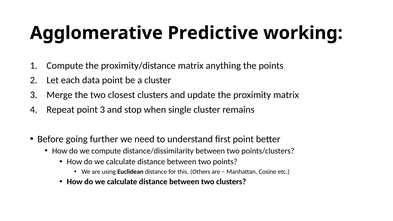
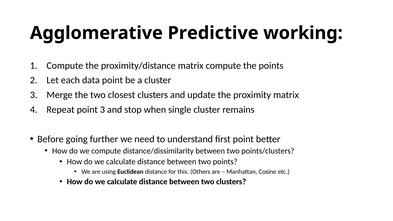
matrix anything: anything -> compute
